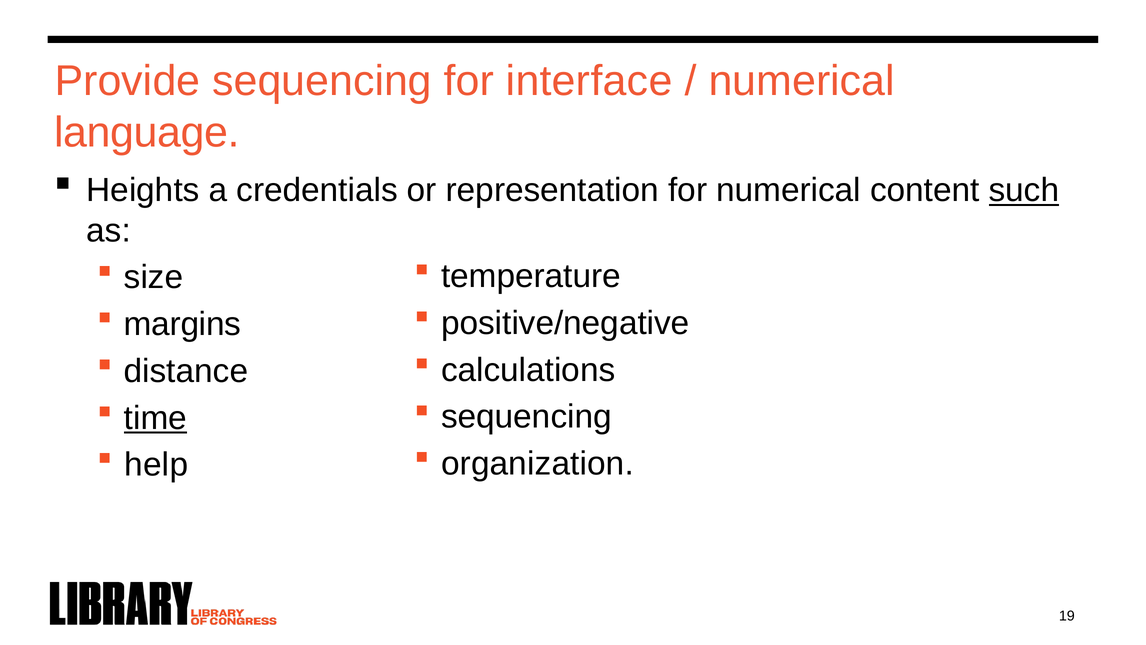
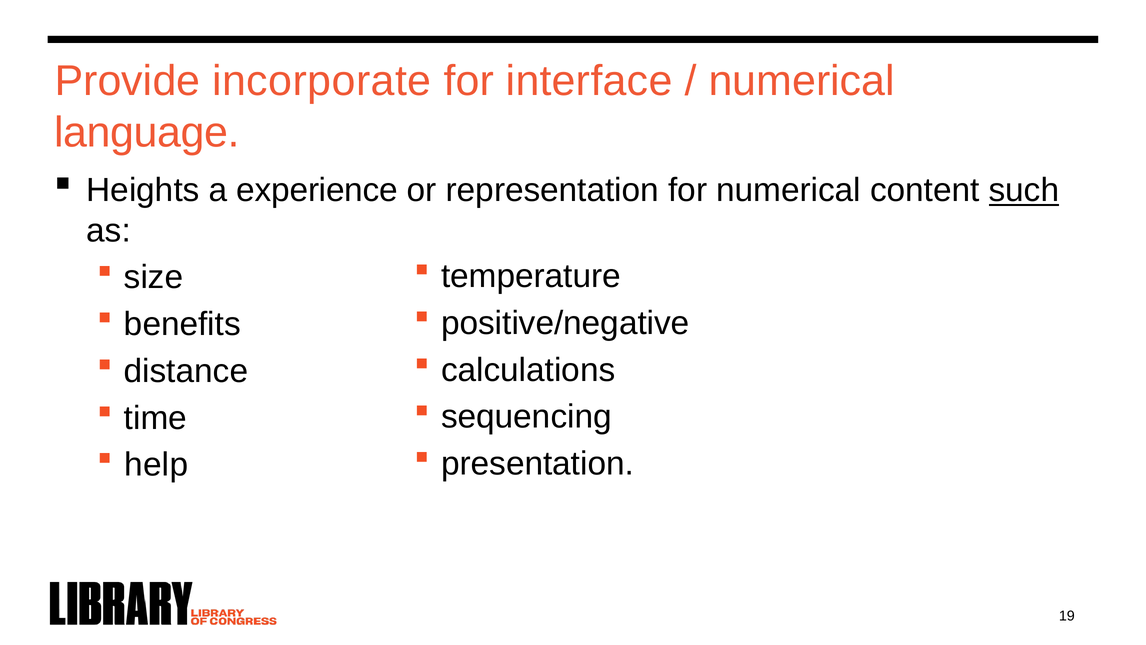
Provide sequencing: sequencing -> incorporate
credentials: credentials -> experience
margins: margins -> benefits
time underline: present -> none
organization: organization -> presentation
